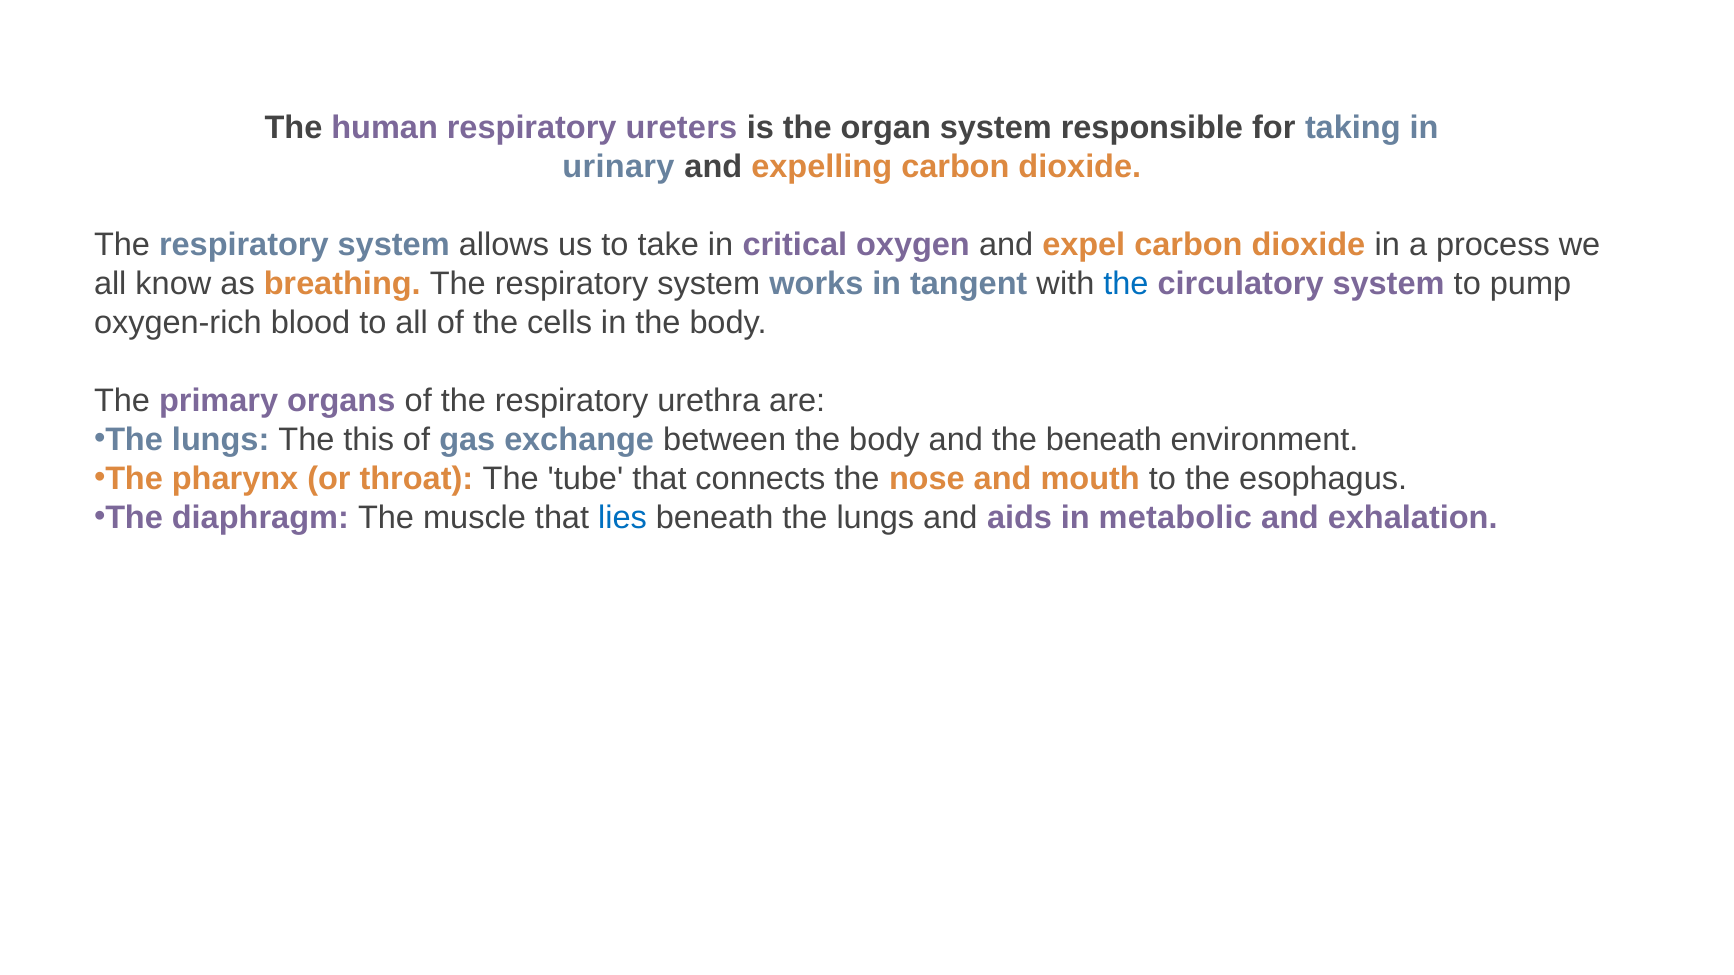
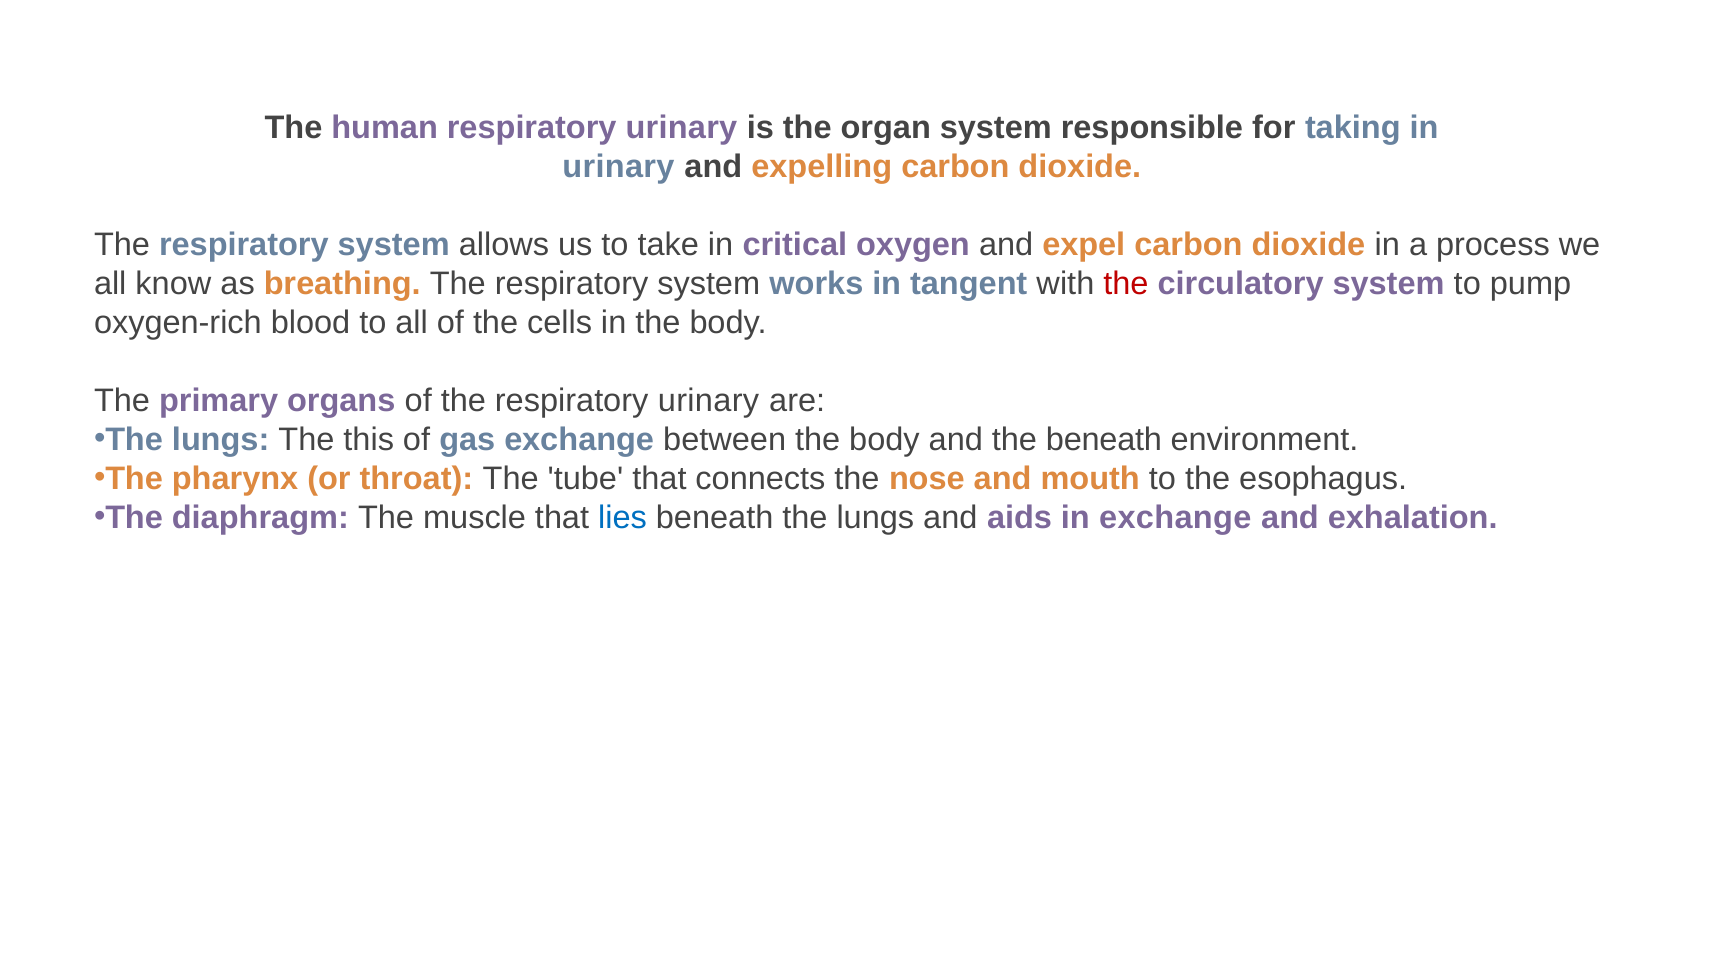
human respiratory ureters: ureters -> urinary
the at (1126, 283) colour: blue -> red
the respiratory urethra: urethra -> urinary
in metabolic: metabolic -> exchange
